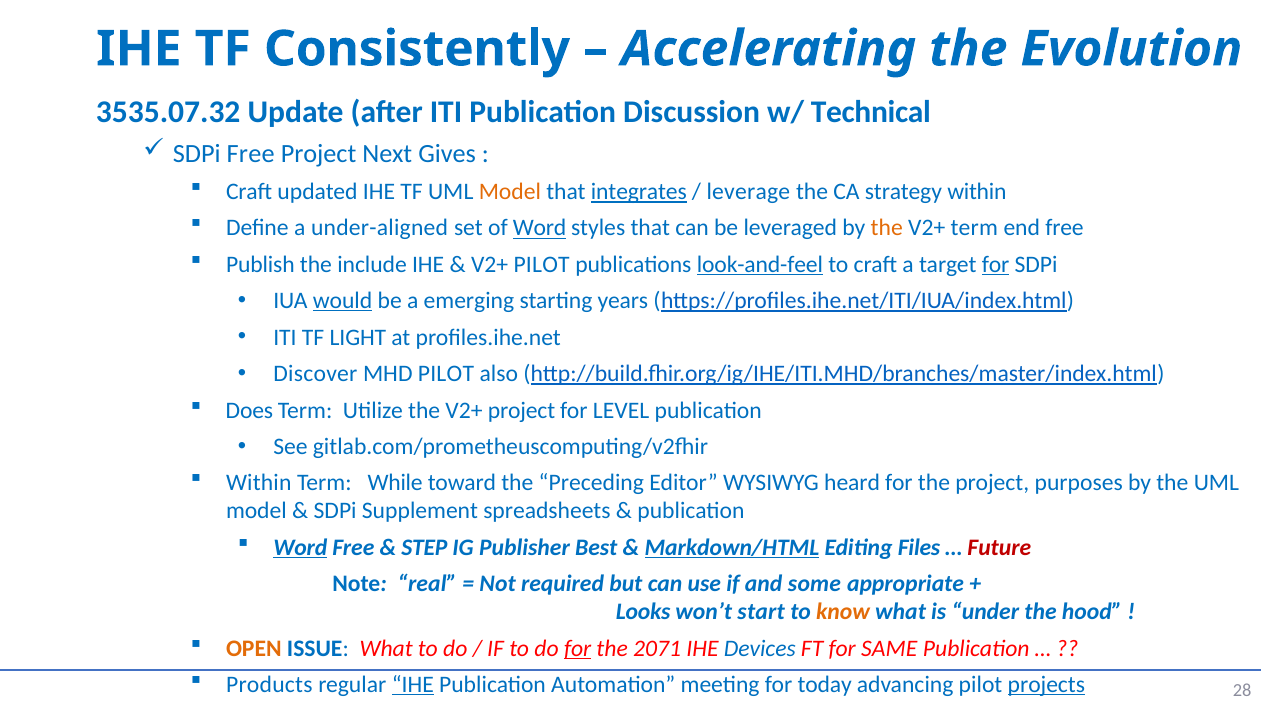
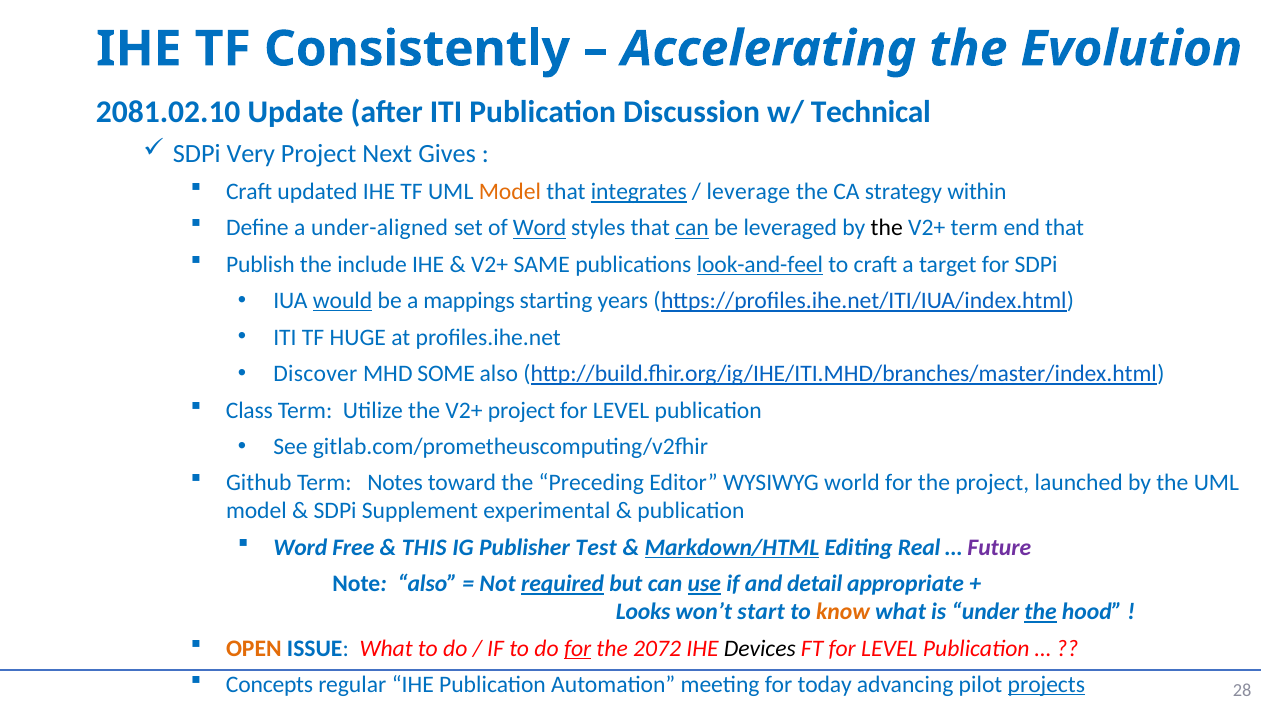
3535.07.32: 3535.07.32 -> 2081.02.10
SDPi Free: Free -> Very
can at (692, 228) underline: none -> present
the at (887, 228) colour: orange -> black
end free: free -> that
V2+ PILOT: PILOT -> SAME
for at (996, 264) underline: present -> none
emerging: emerging -> mappings
LIGHT: LIGHT -> HUGE
MHD PILOT: PILOT -> SOME
Does: Does -> Class
Within at (259, 483): Within -> Github
While: While -> Notes
heard: heard -> world
purposes: purposes -> launched
spreadsheets: spreadsheets -> experimental
Word at (300, 548) underline: present -> none
STEP: STEP -> THIS
Best: Best -> Test
Files: Files -> Real
Future colour: red -> purple
Note real: real -> also
required underline: none -> present
use underline: none -> present
some: some -> detail
the at (1041, 612) underline: none -> present
2071: 2071 -> 2072
Devices colour: blue -> black
FT for SAME: SAME -> LEVEL
Products: Products -> Concepts
IHE at (413, 685) underline: present -> none
